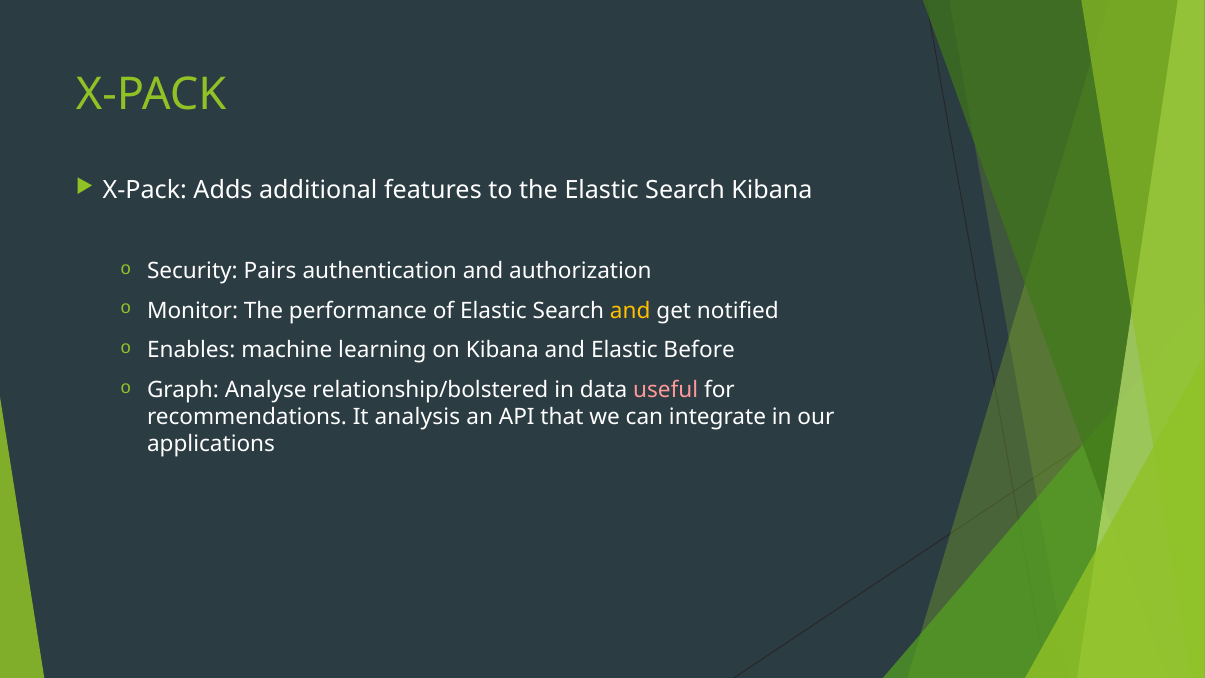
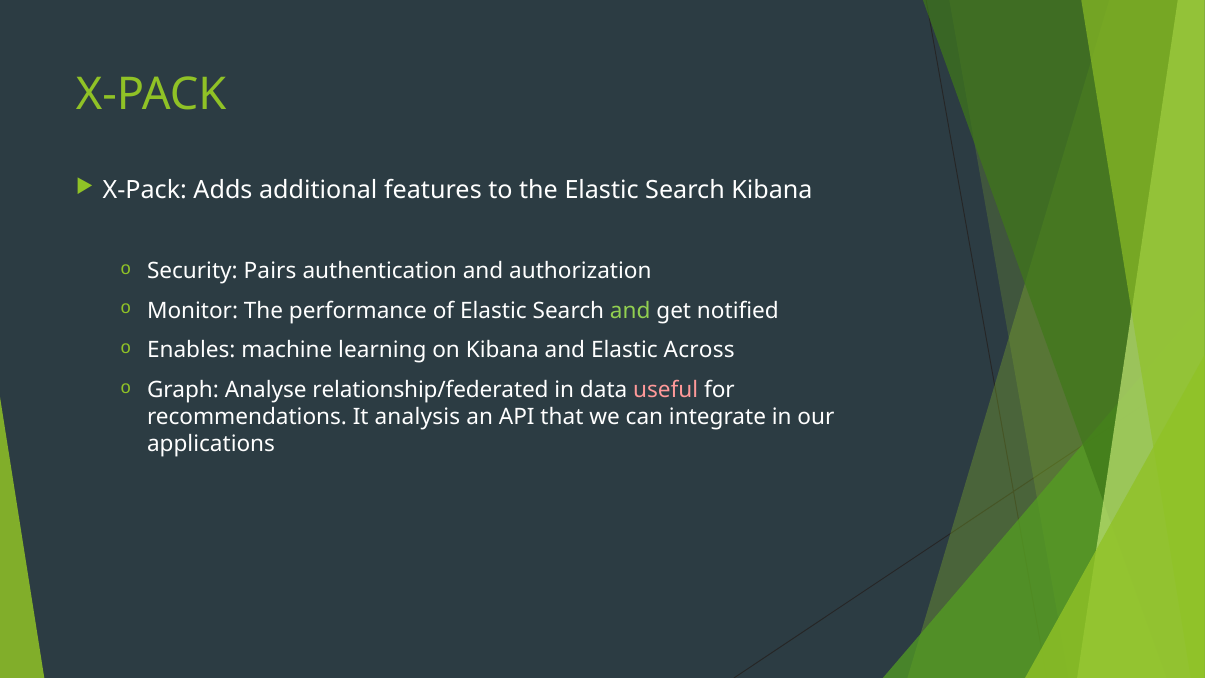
and at (630, 311) colour: yellow -> light green
Before: Before -> Across
relationship/bolstered: relationship/bolstered -> relationship/federated
